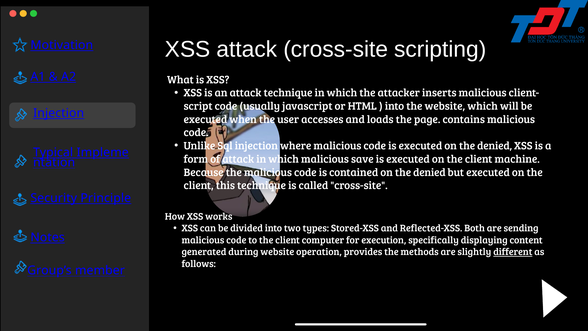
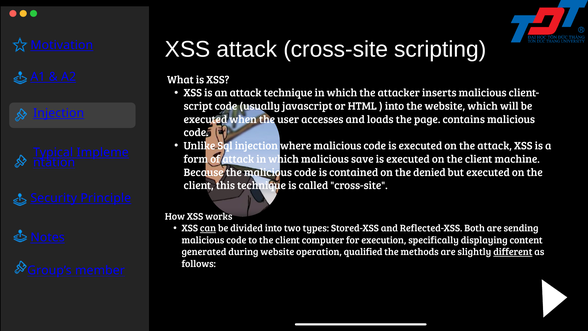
executed on the denied: denied -> attack
can underline: none -> present
provides: provides -> qualified
